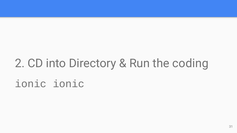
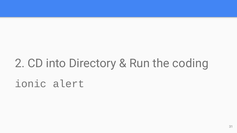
ionic ionic: ionic -> alert
